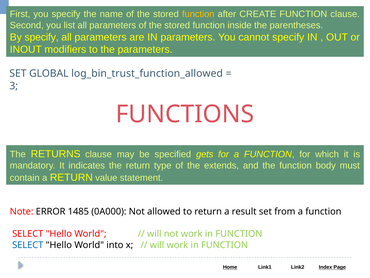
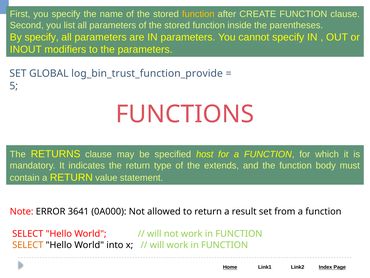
log_bin_trust_function_allowed: log_bin_trust_function_allowed -> log_bin_trust_function_provide
3: 3 -> 5
gets: gets -> host
1485: 1485 -> 3641
SELECT at (28, 245) colour: blue -> orange
